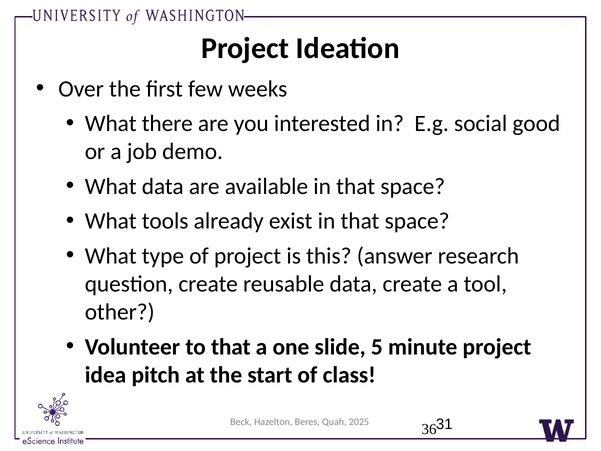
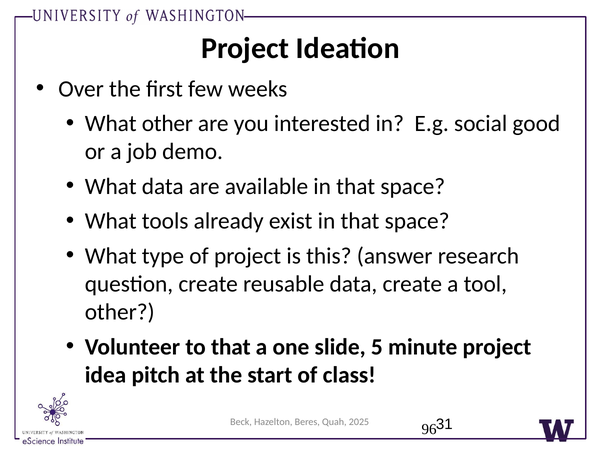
What there: there -> other
36: 36 -> 96
